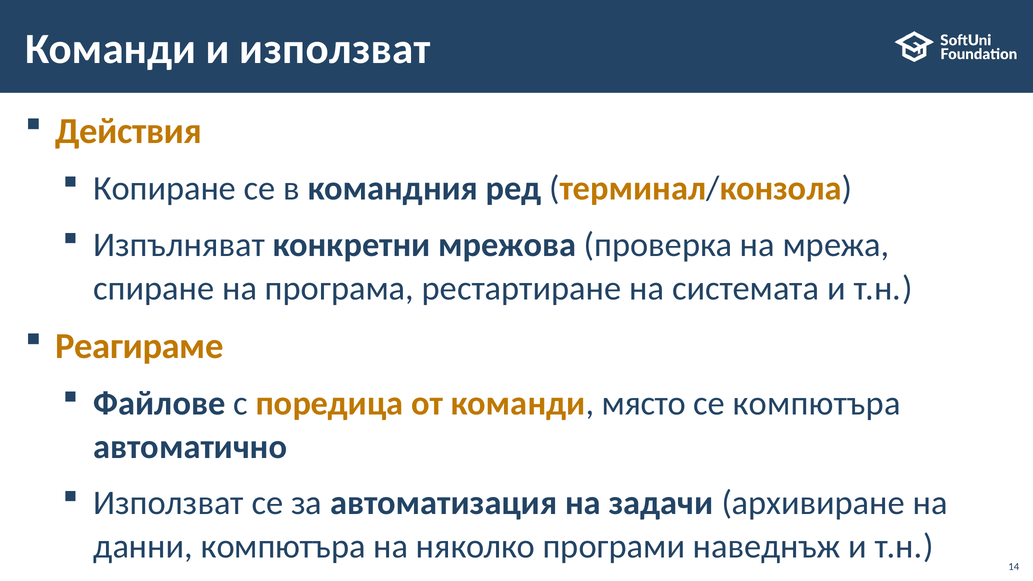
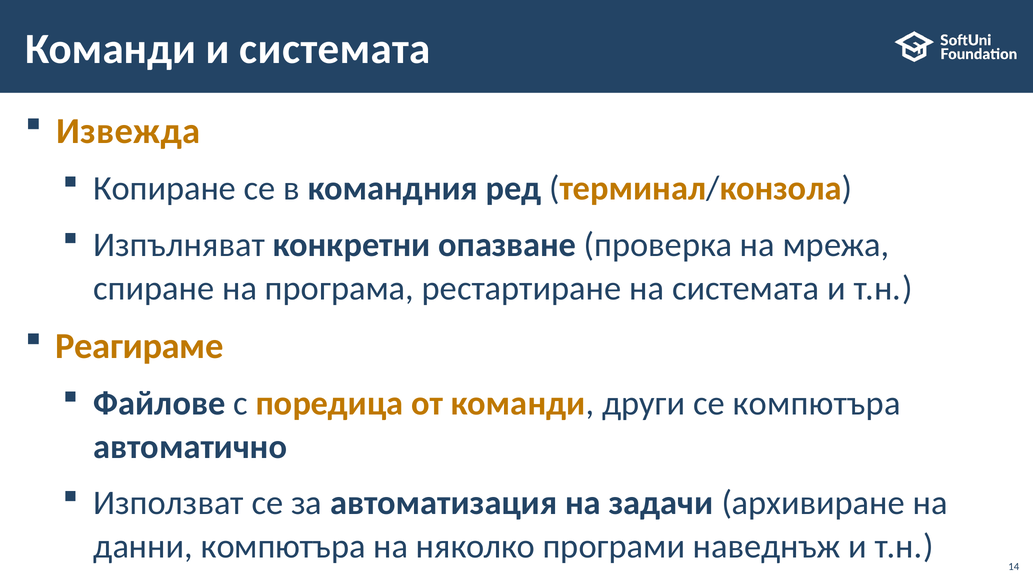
и използват: използват -> системата
Действия: Действия -> Извежда
мрежова: мрежова -> опазване
място: място -> други
